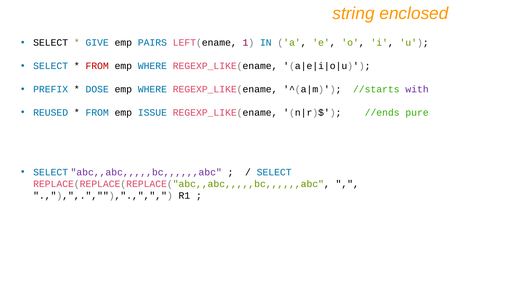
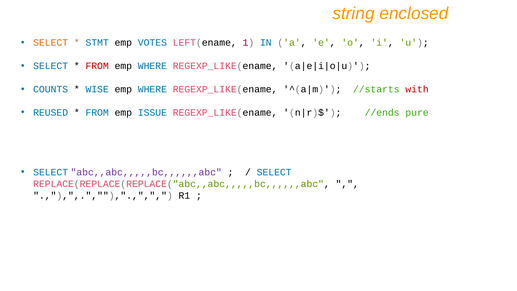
SELECT at (51, 43) colour: black -> orange
GIVE: GIVE -> STMT
PAIRS: PAIRS -> VOTES
PREFIX: PREFIX -> COUNTS
DOSE: DOSE -> WISE
with colour: purple -> red
